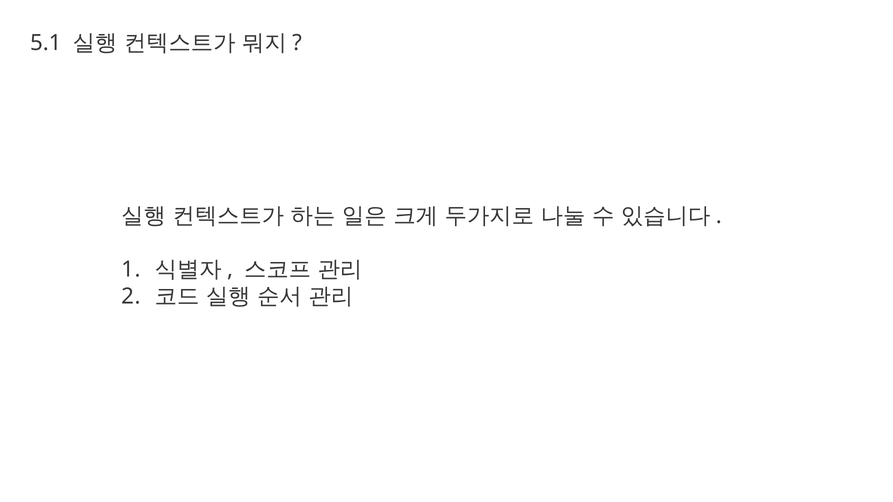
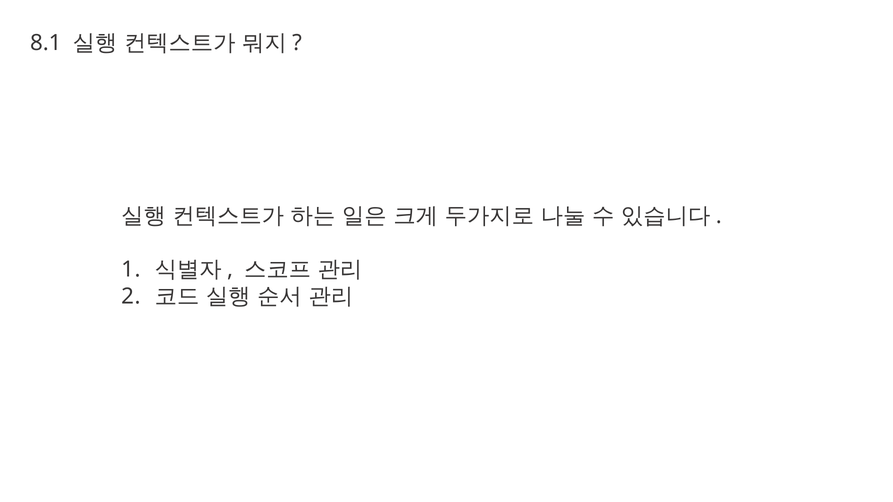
5.1: 5.1 -> 8.1
